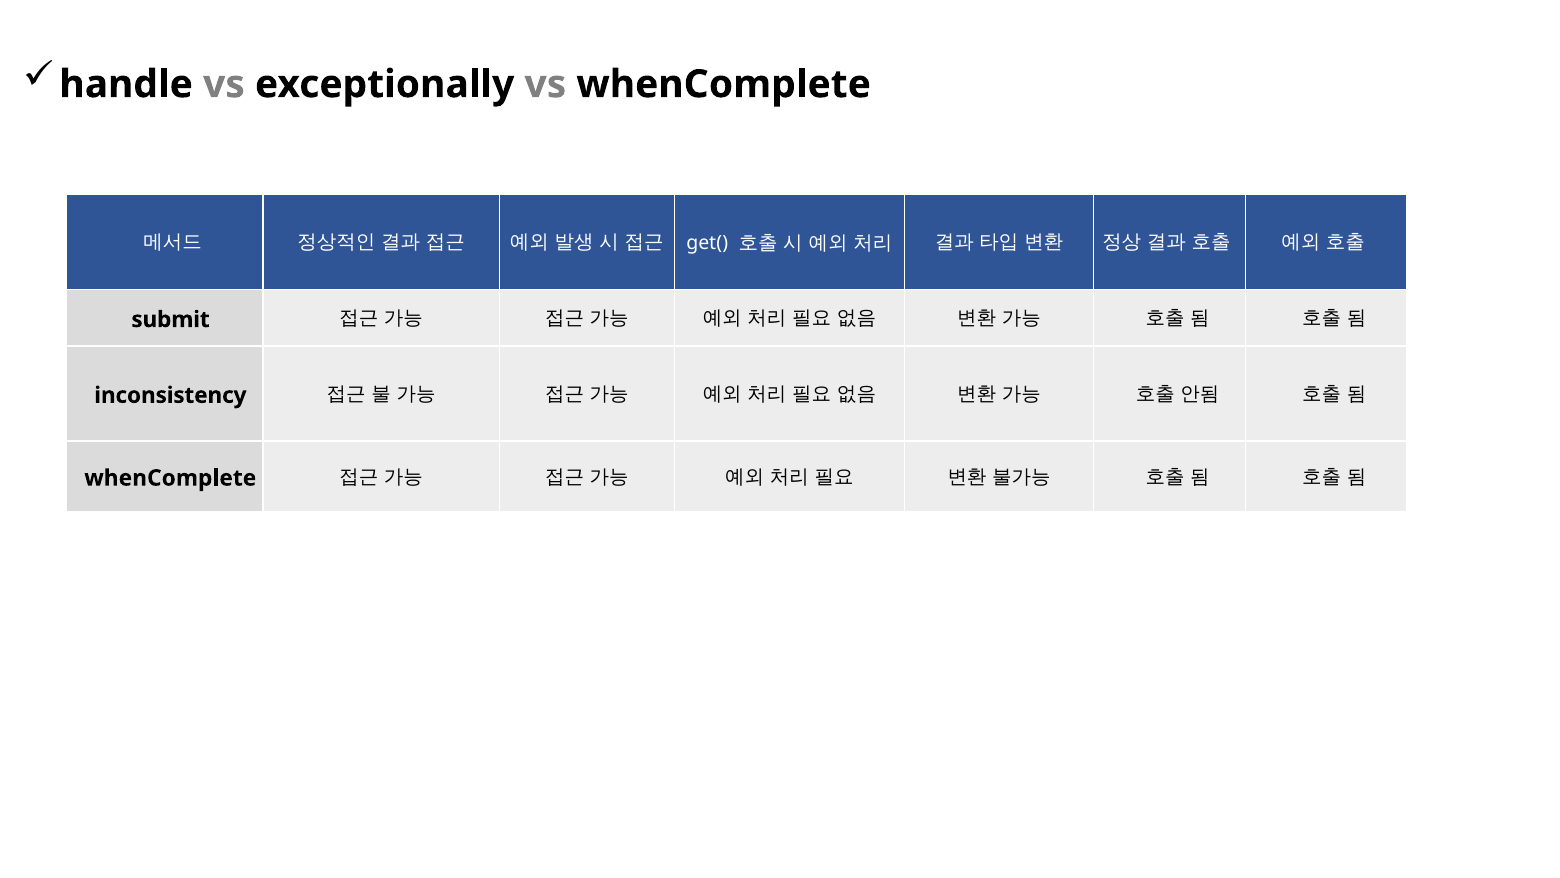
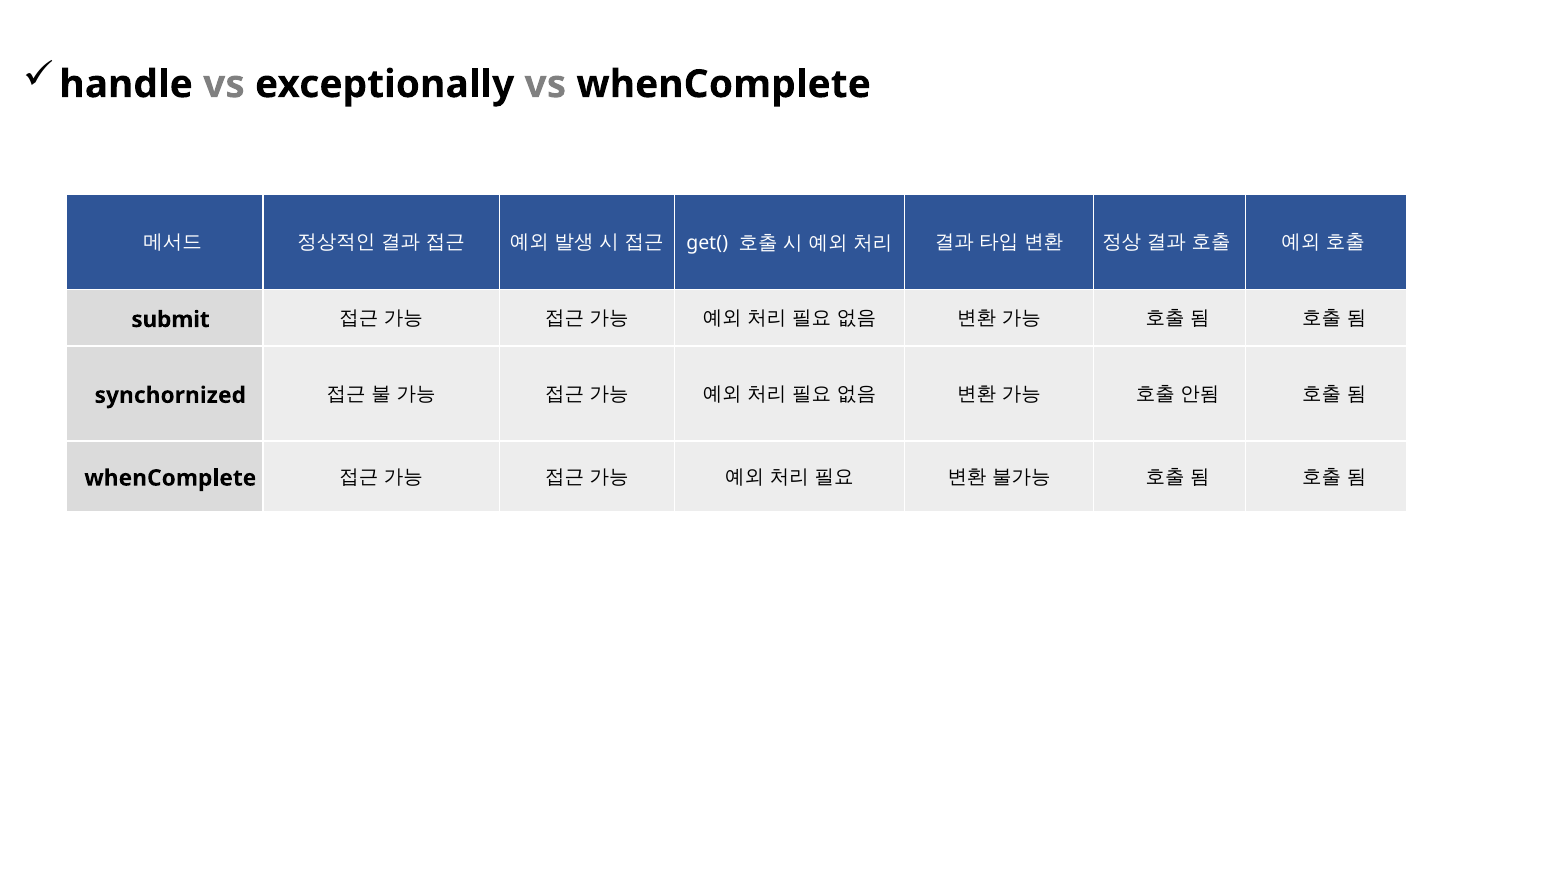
inconsistency: inconsistency -> synchornized
